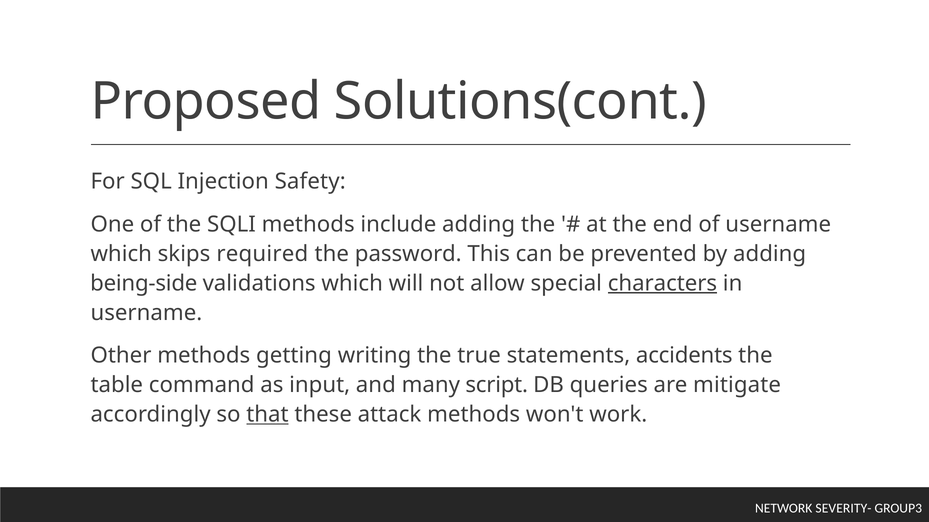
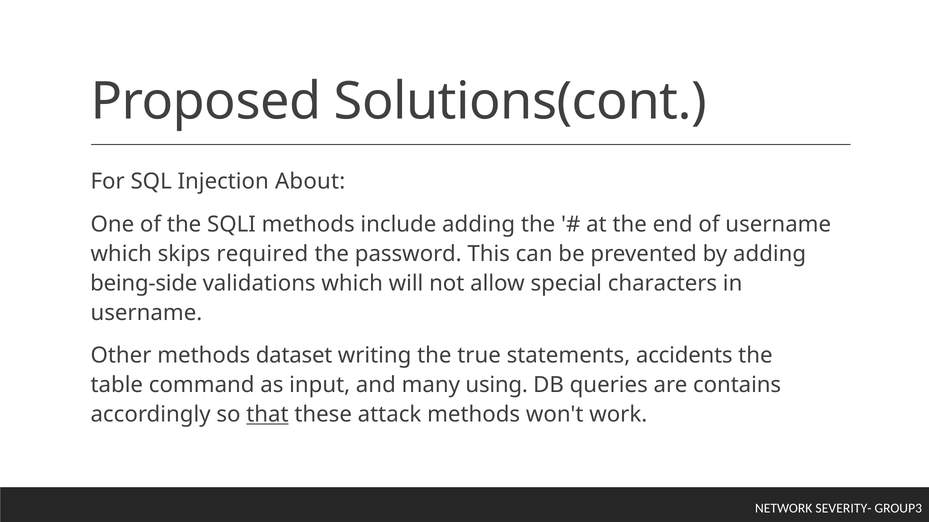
Safety: Safety -> About
characters underline: present -> none
getting: getting -> dataset
script: script -> using
mitigate: mitigate -> contains
